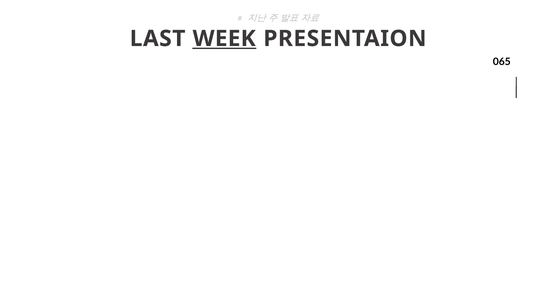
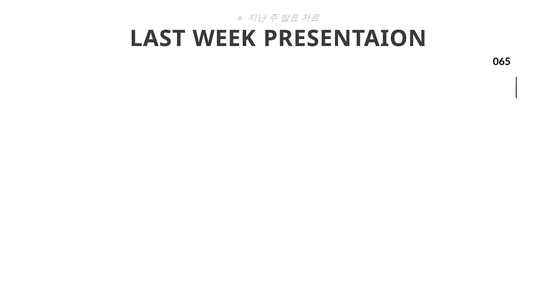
WEEK underline: present -> none
